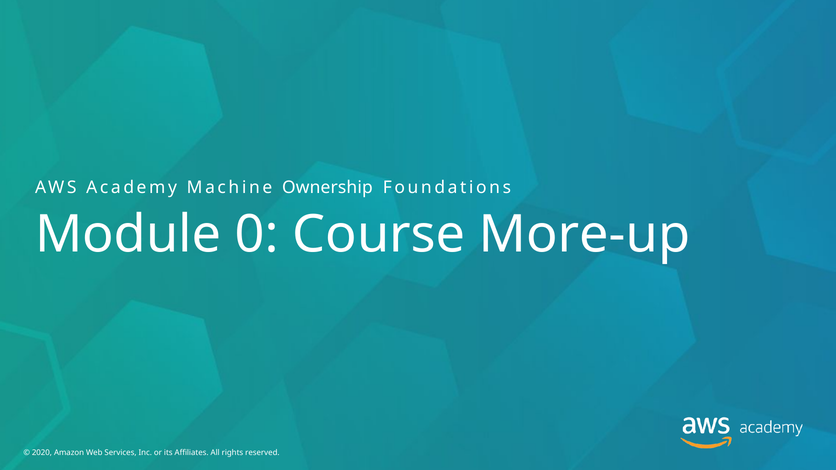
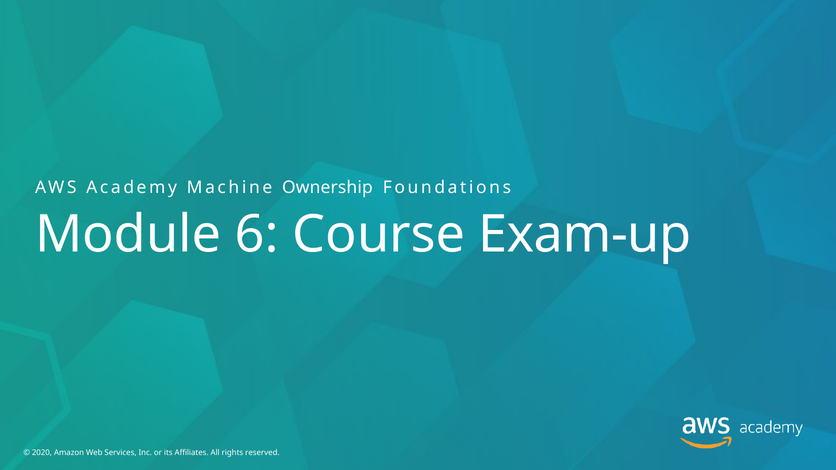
0: 0 -> 6
More-up: More-up -> Exam-up
